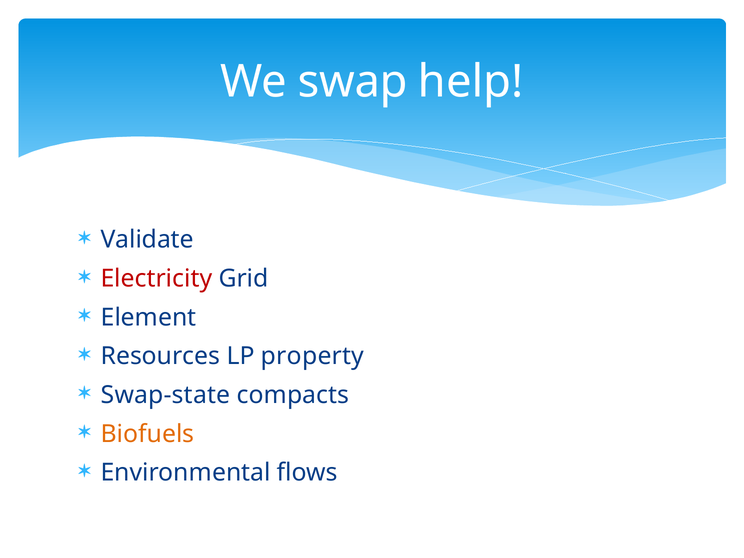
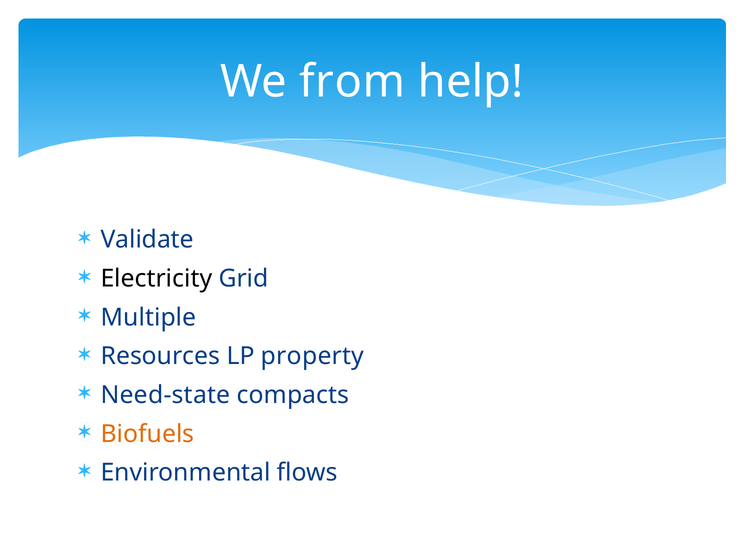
swap: swap -> from
Electricity colour: red -> black
Element: Element -> Multiple
Swap-state: Swap-state -> Need-state
